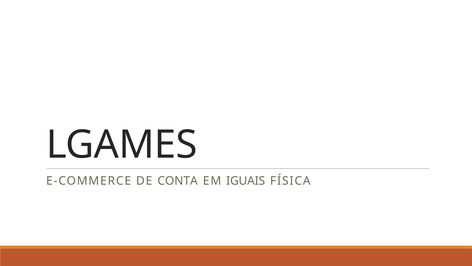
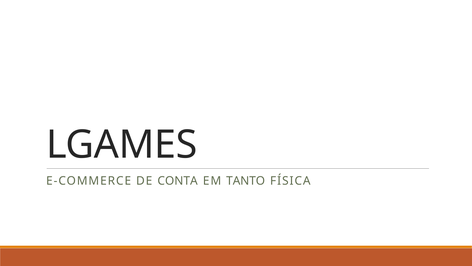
IGUAIS: IGUAIS -> TANTO
